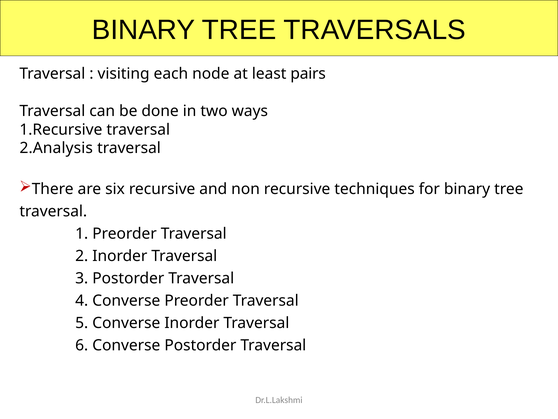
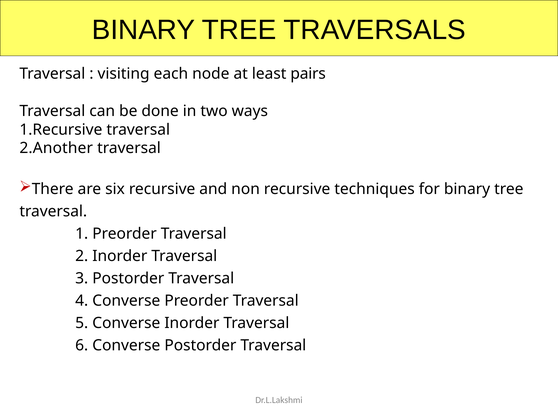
2.Analysis: 2.Analysis -> 2.Another
